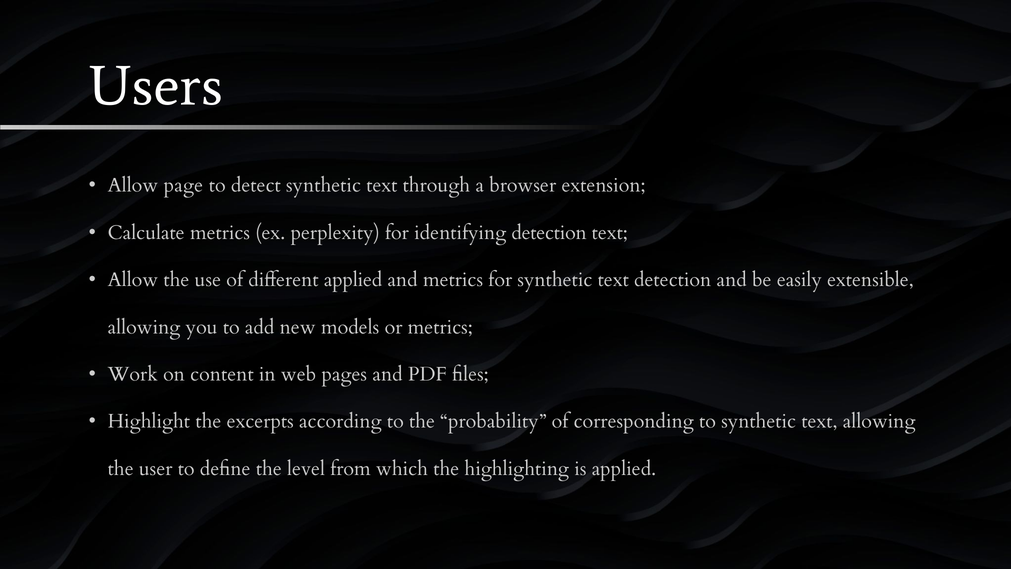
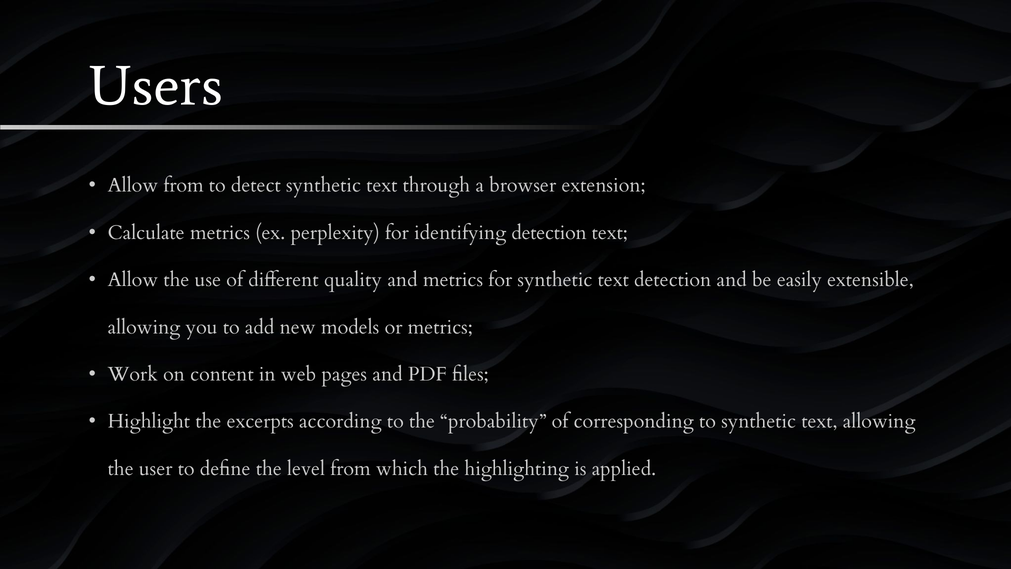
Allow page: page -> from
different applied: applied -> quality
